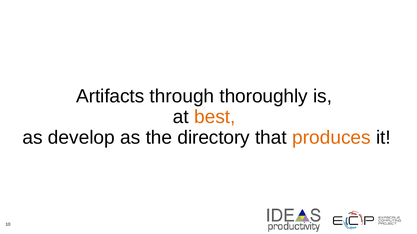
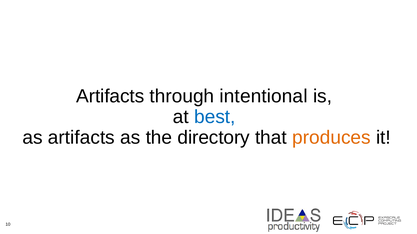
thoroughly: thoroughly -> intentional
best colour: orange -> blue
as develop: develop -> artifacts
